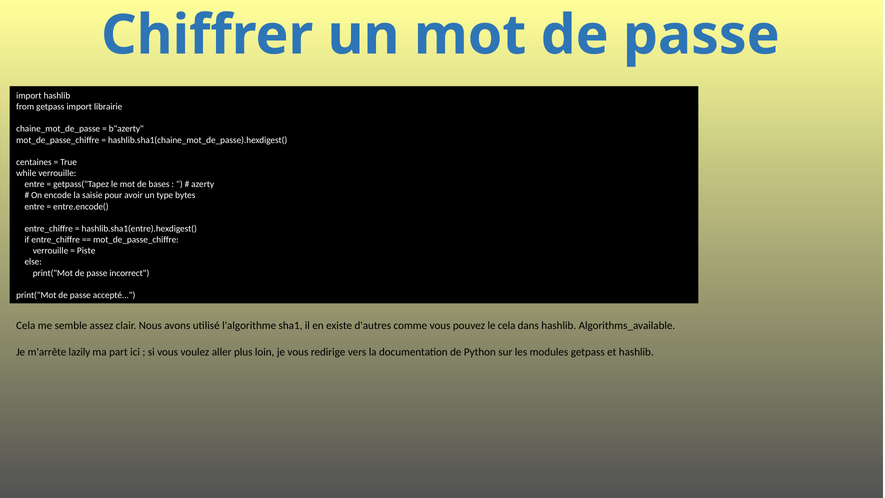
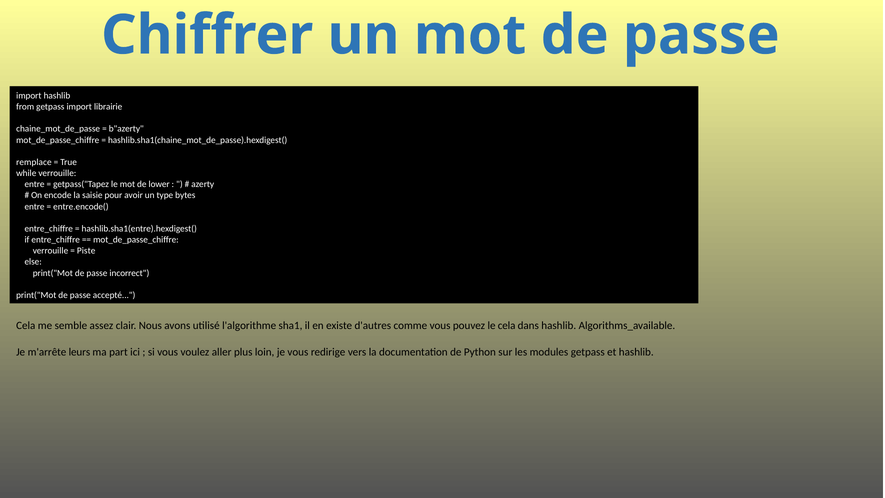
centaines: centaines -> remplace
bases: bases -> lower
lazily: lazily -> leurs
